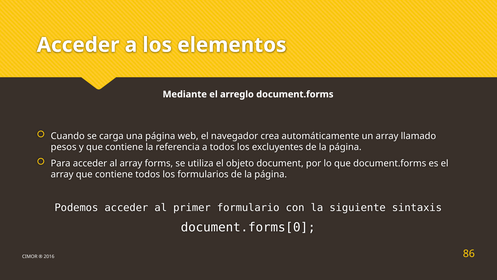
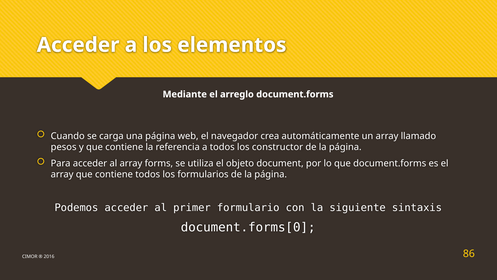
excluyentes: excluyentes -> constructor
